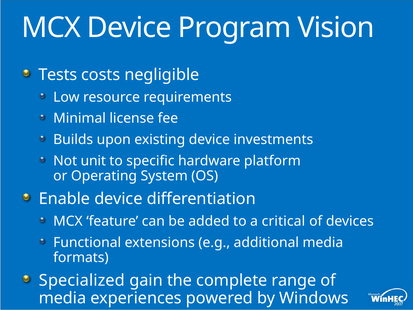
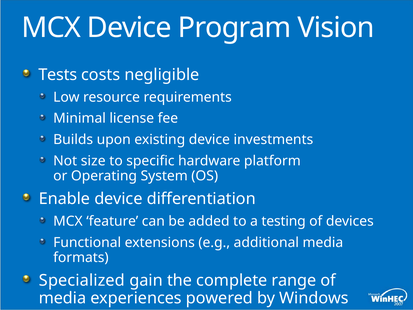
unit: unit -> size
critical: critical -> testing
